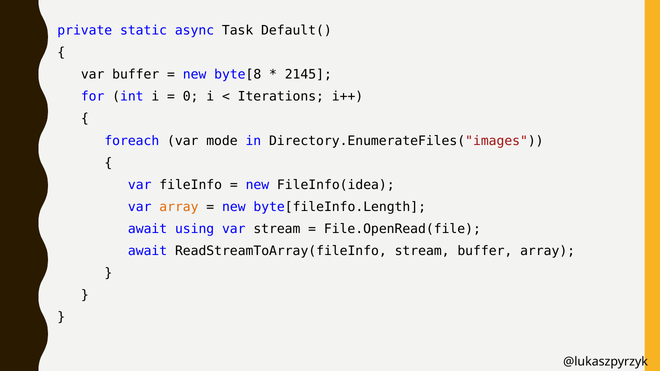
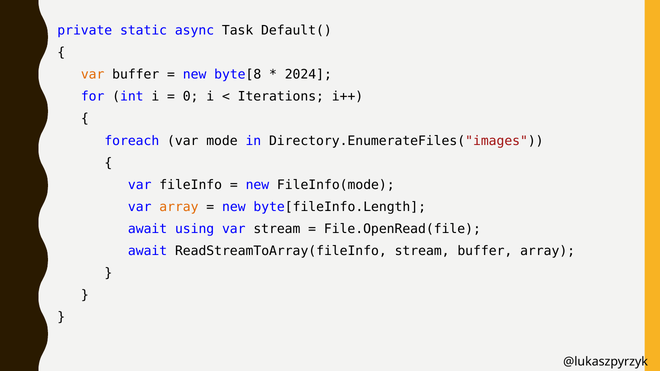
var at (93, 75) colour: black -> orange
2145: 2145 -> 2024
FileInfo(idea: FileInfo(idea -> FileInfo(mode
